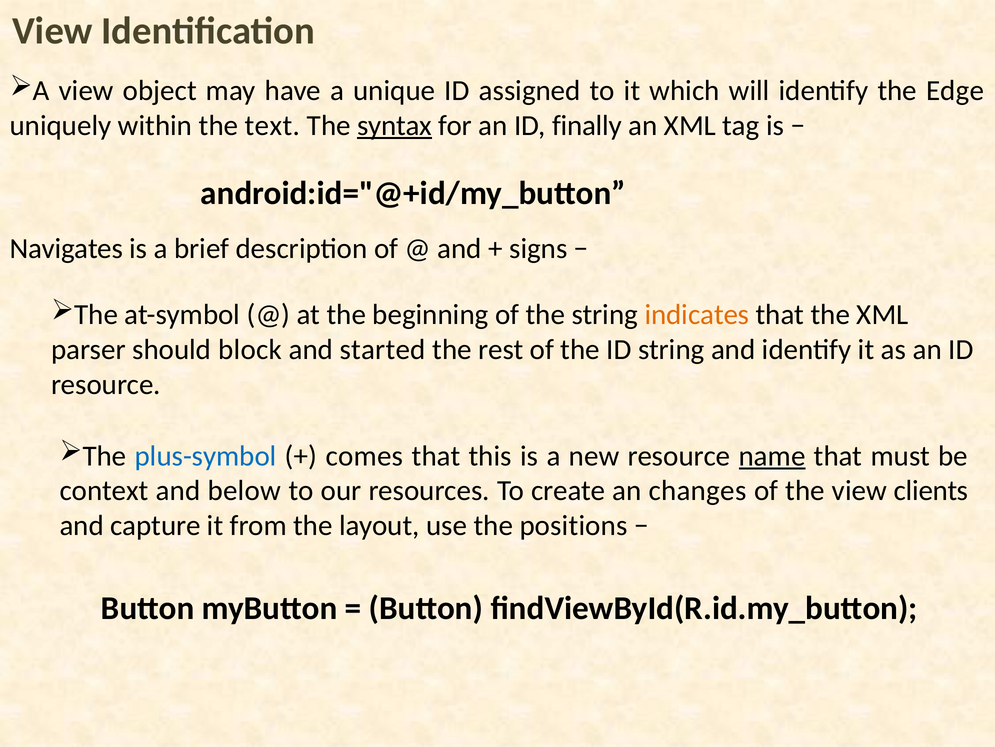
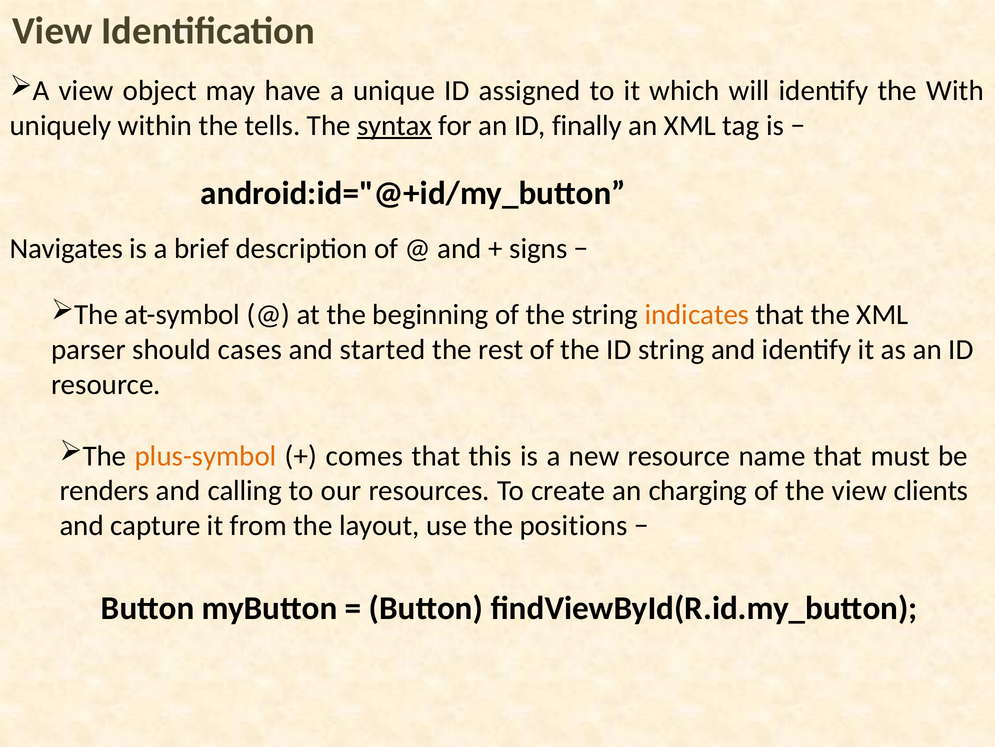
Edge: Edge -> With
text: text -> tells
block: block -> cases
plus-symbol colour: blue -> orange
name underline: present -> none
context: context -> renders
below: below -> calling
changes: changes -> charging
